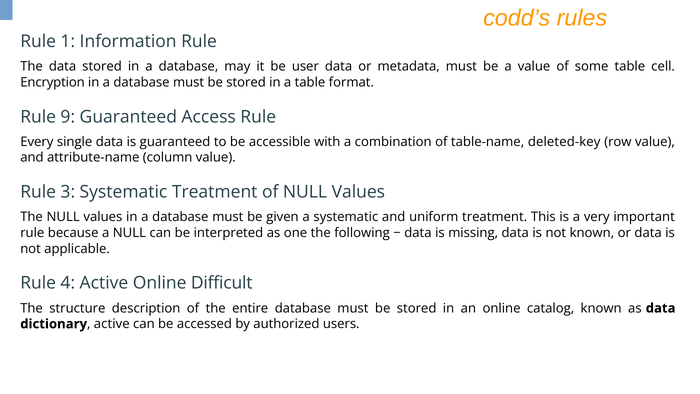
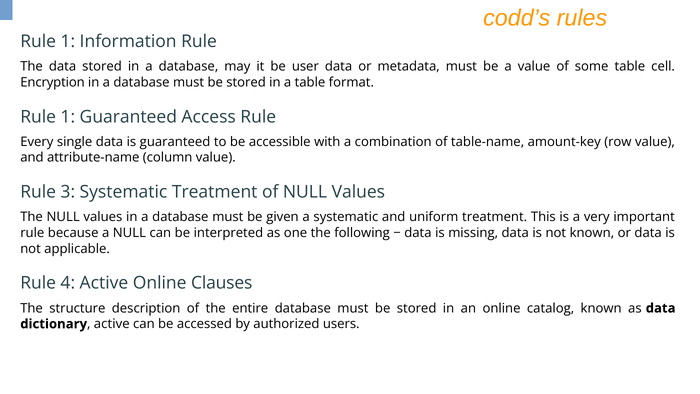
9 at (68, 117): 9 -> 1
deleted-key: deleted-key -> amount-key
Difficult: Difficult -> Clauses
